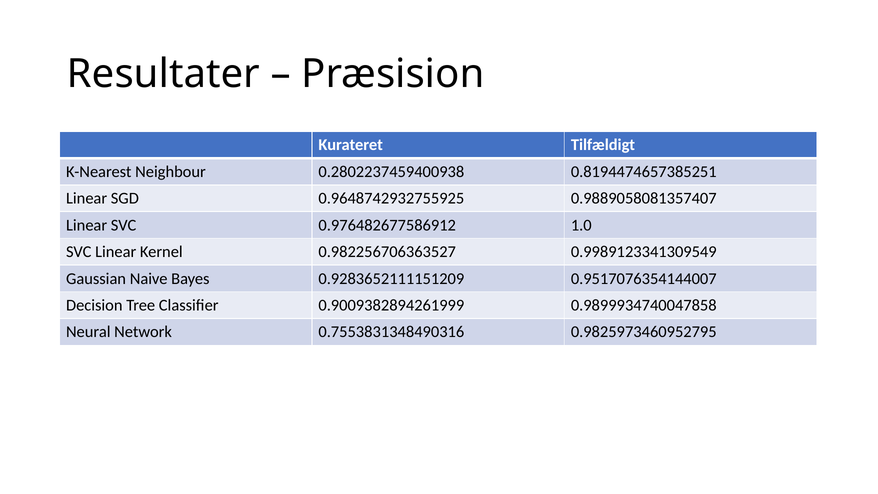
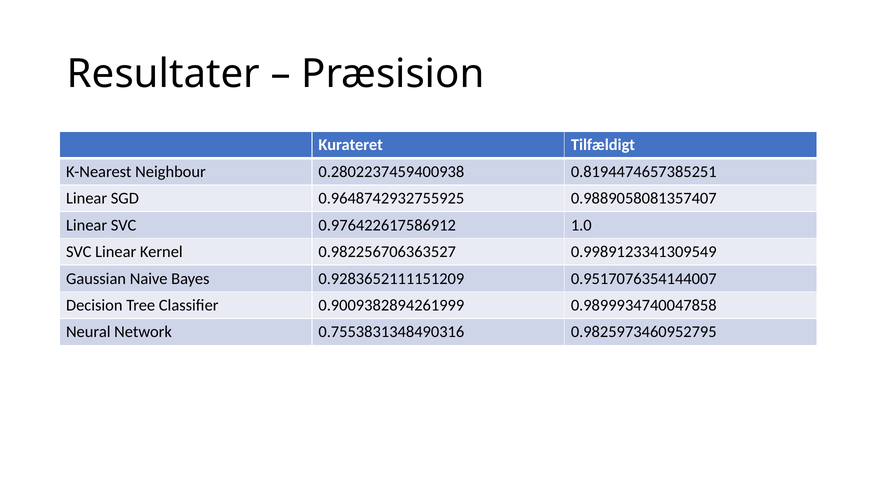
0.976482677586912: 0.976482677586912 -> 0.976422617586912
